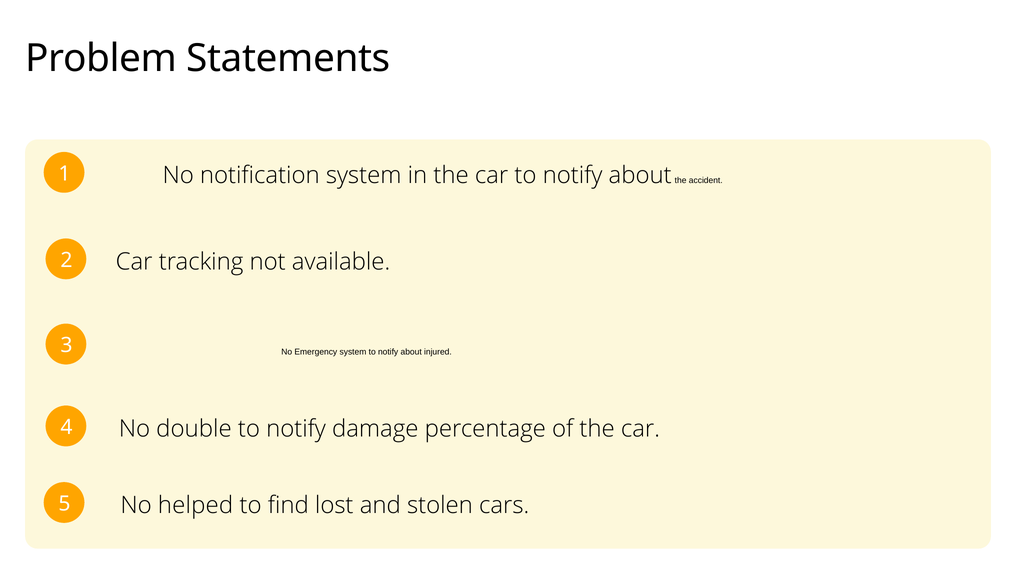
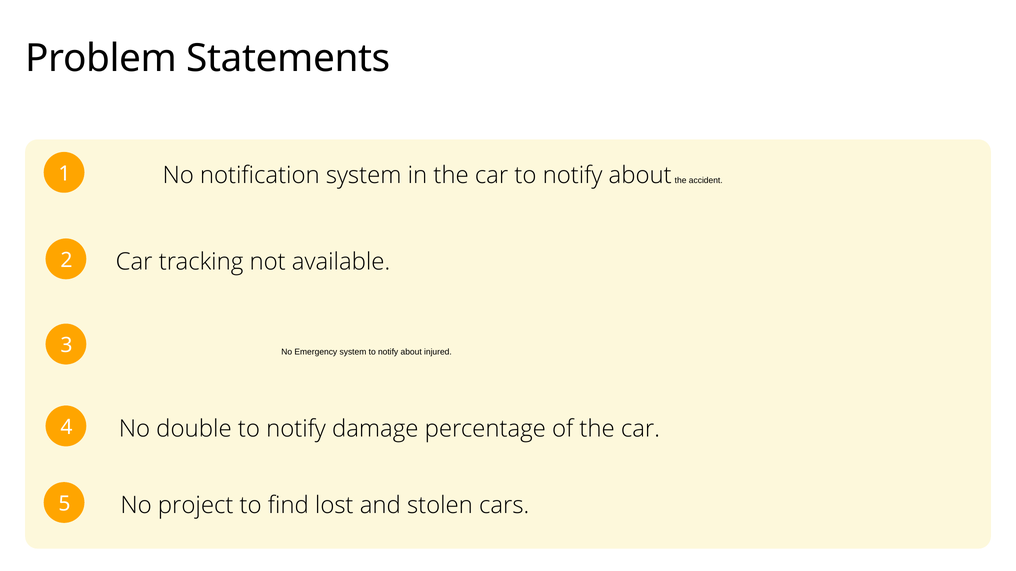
helped: helped -> project
